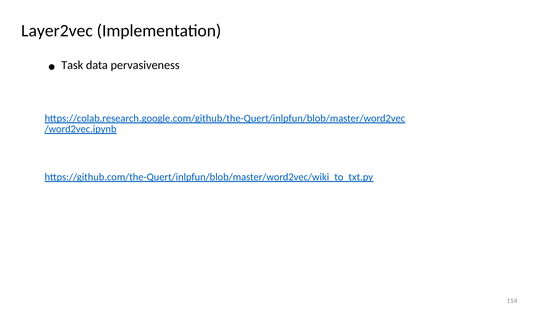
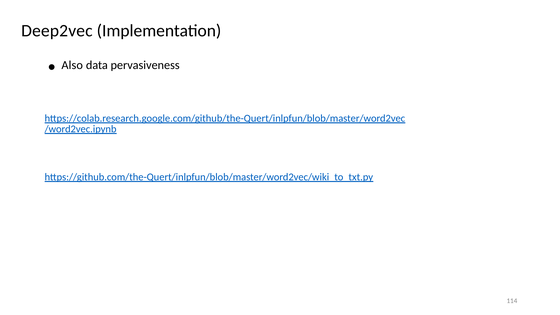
Layer2vec: Layer2vec -> Deep2vec
Task: Task -> Also
